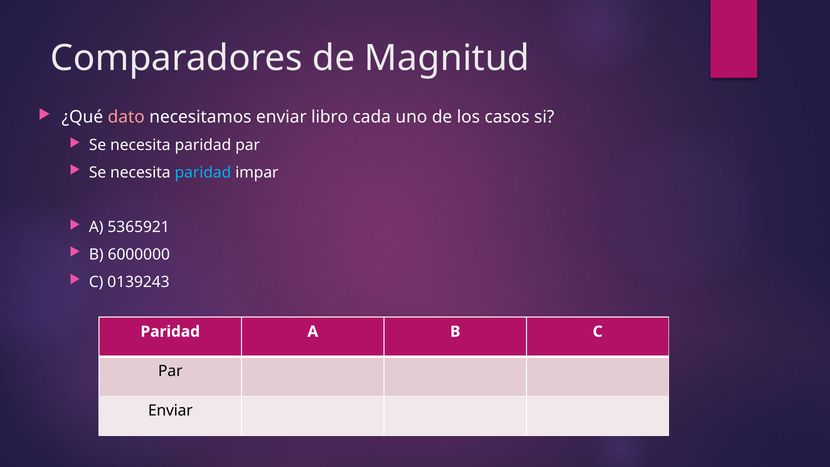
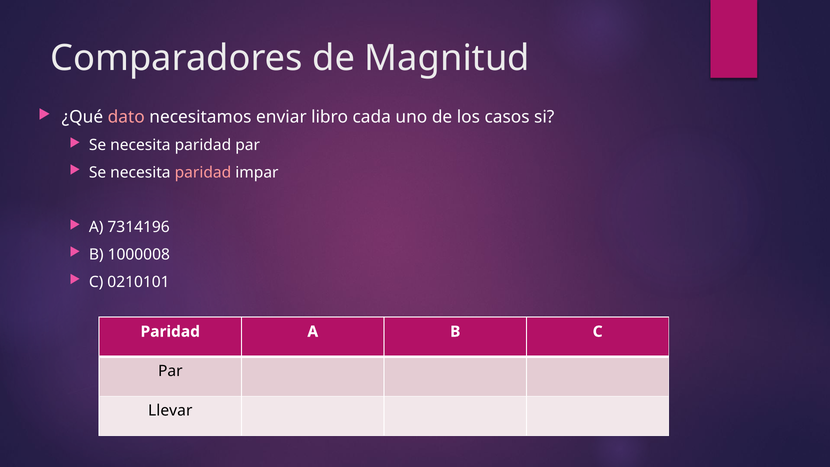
paridad at (203, 173) colour: light blue -> pink
5365921: 5365921 -> 7314196
6000000: 6000000 -> 1000008
0139243: 0139243 -> 0210101
Enviar at (170, 411): Enviar -> Llevar
